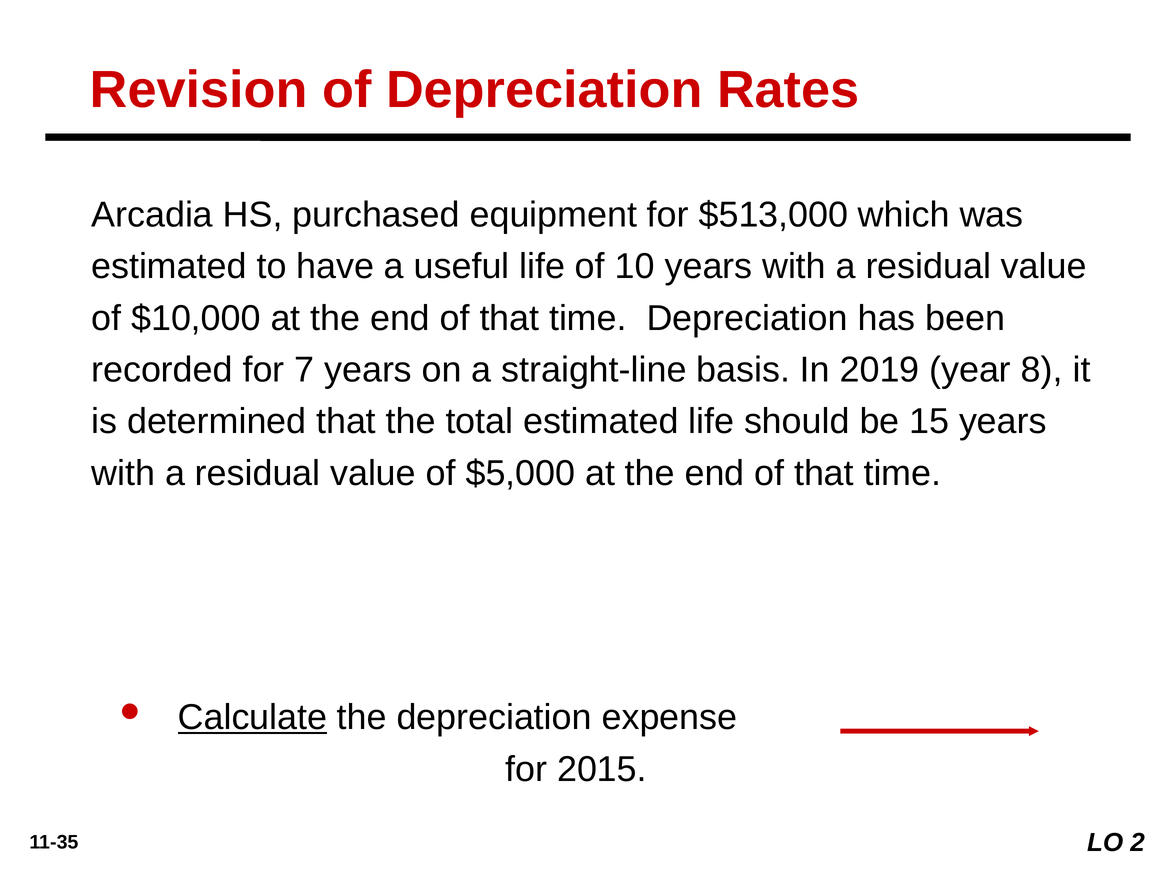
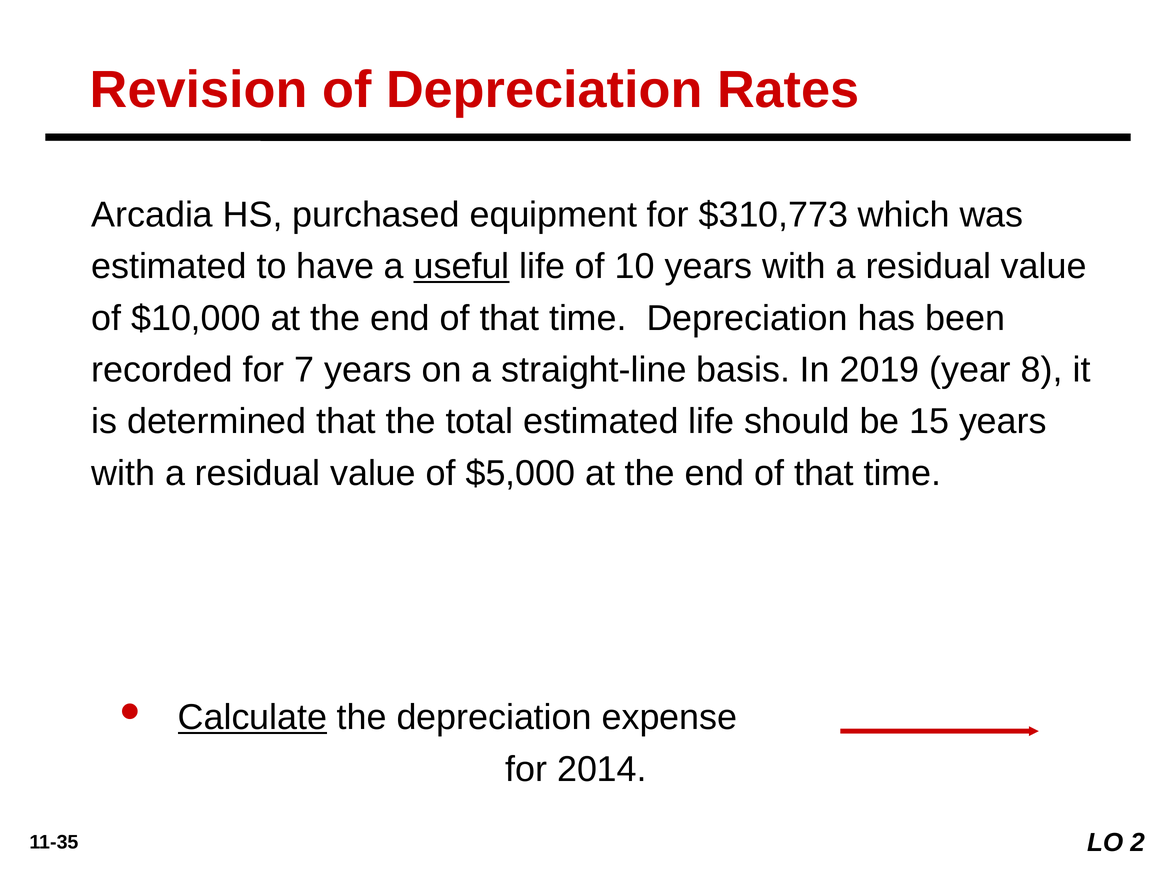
$513,000: $513,000 -> $310,773
useful underline: none -> present
2015: 2015 -> 2014
